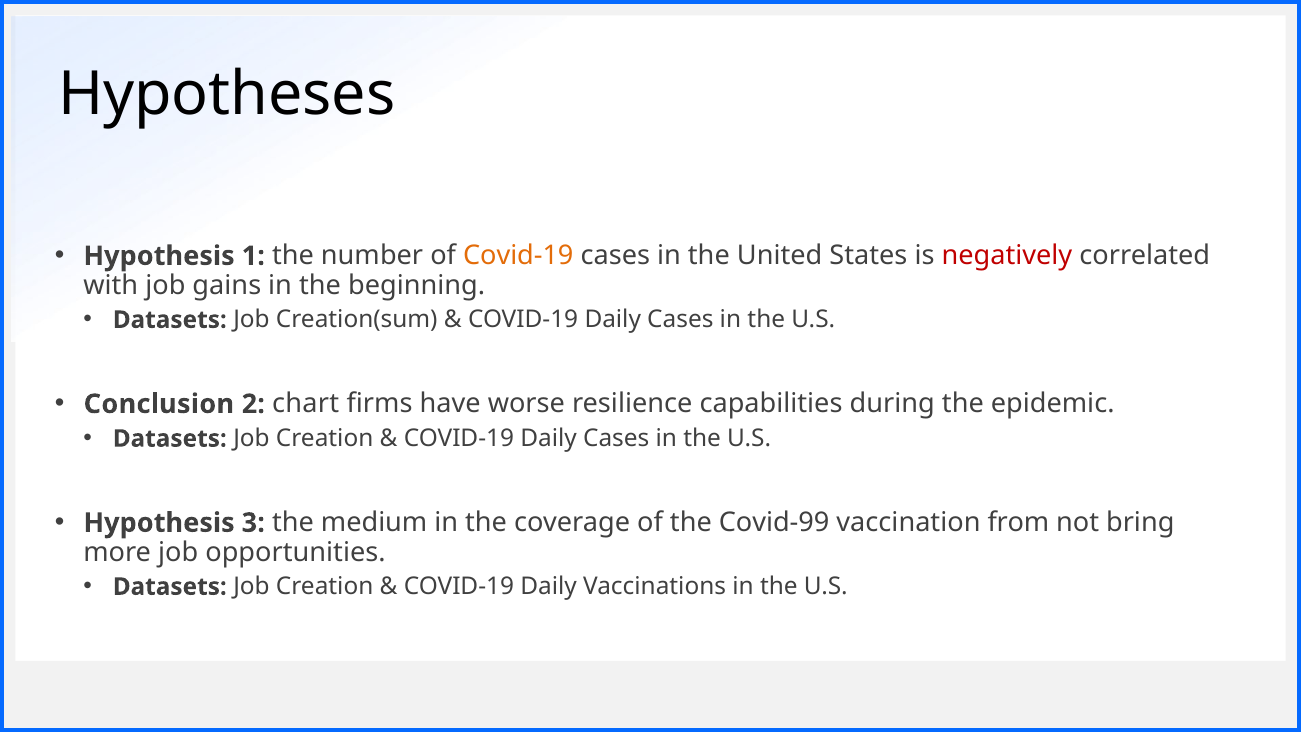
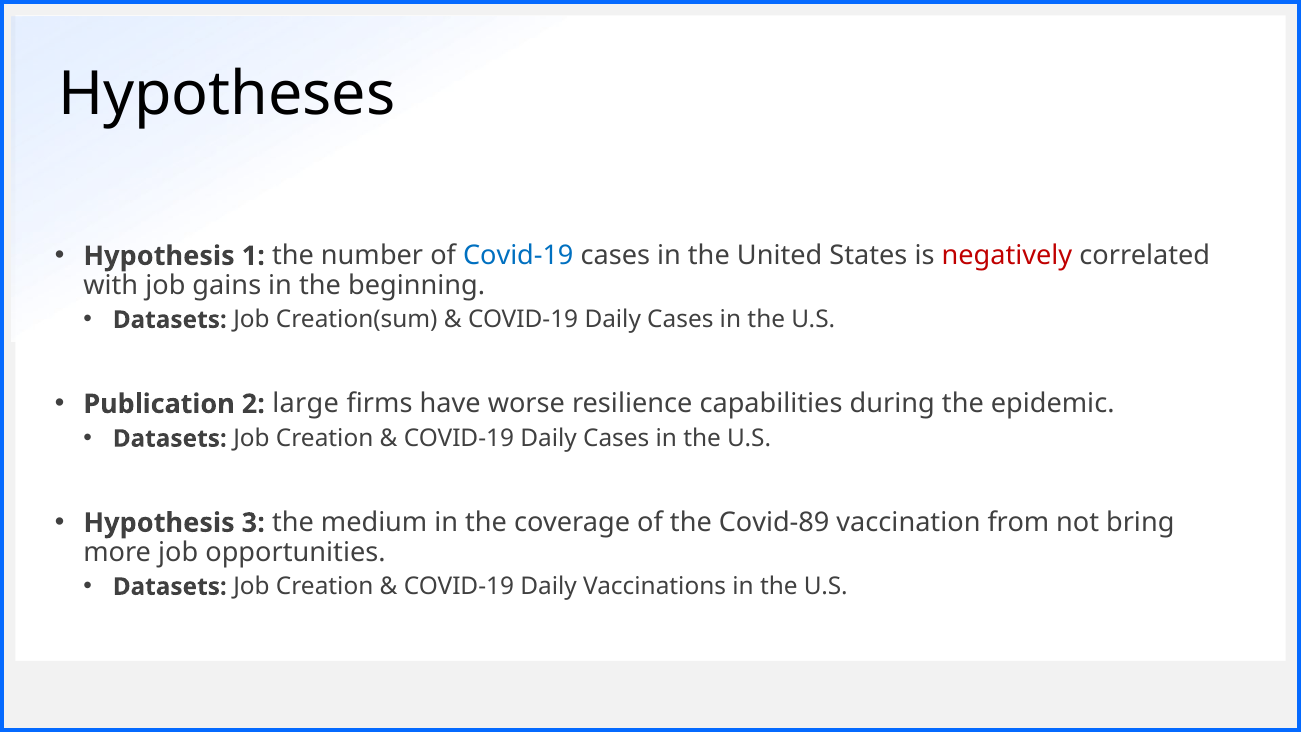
Covid-19 at (518, 256) colour: orange -> blue
Conclusion: Conclusion -> Publication
chart: chart -> large
Covid-99: Covid-99 -> Covid-89
